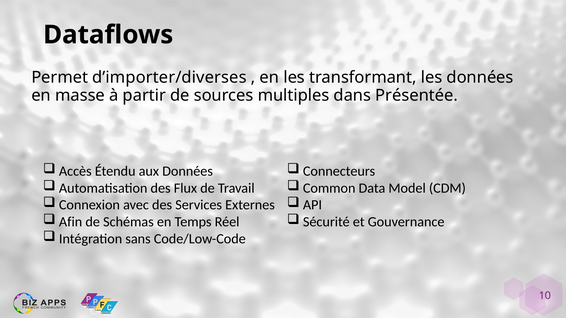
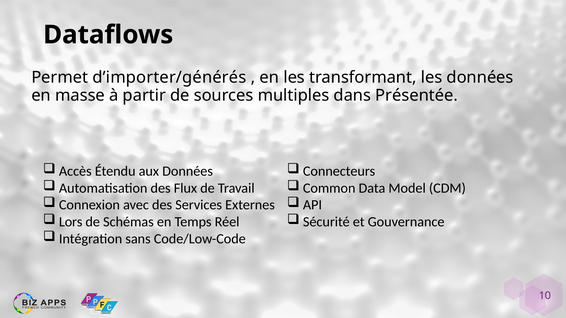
d’importer/diverses: d’importer/diverses -> d’importer/générés
Afin: Afin -> Lors
